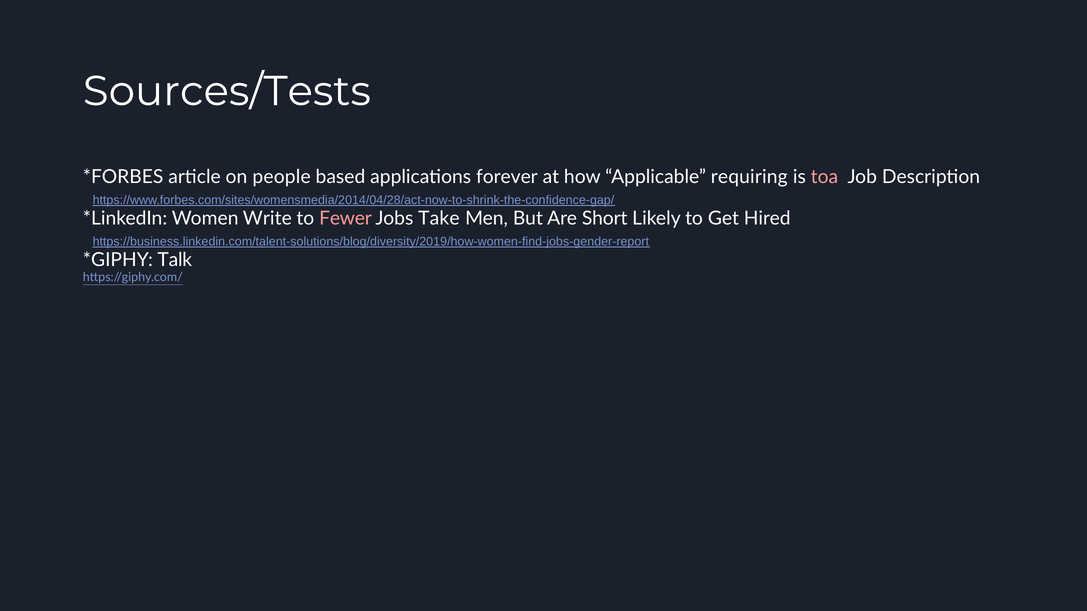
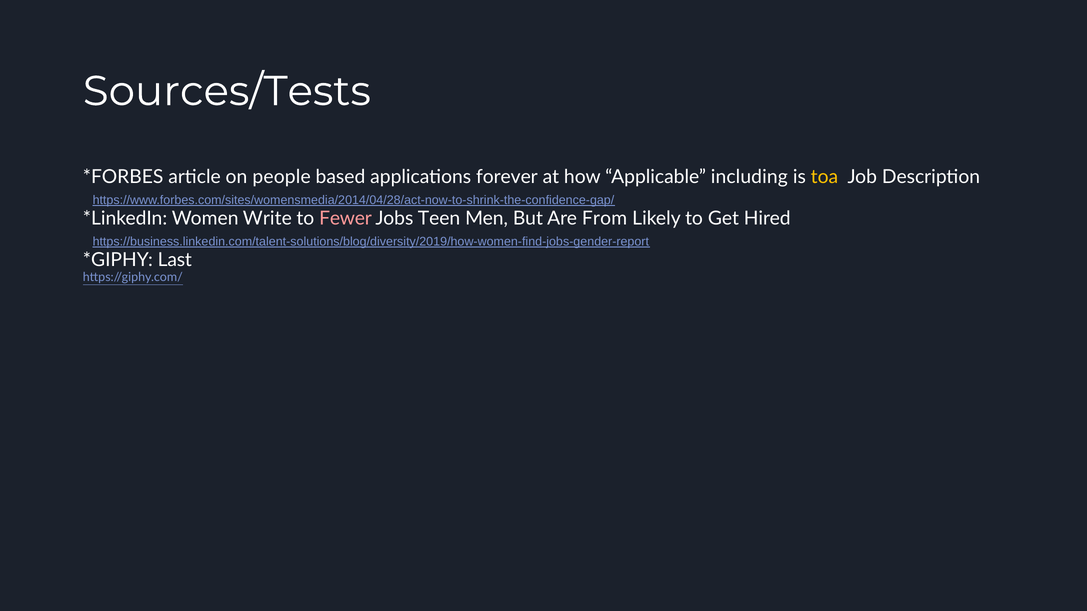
requiring: requiring -> including
toa colour: pink -> yellow
Take: Take -> Teen
Short: Short -> From
Talk: Talk -> Last
